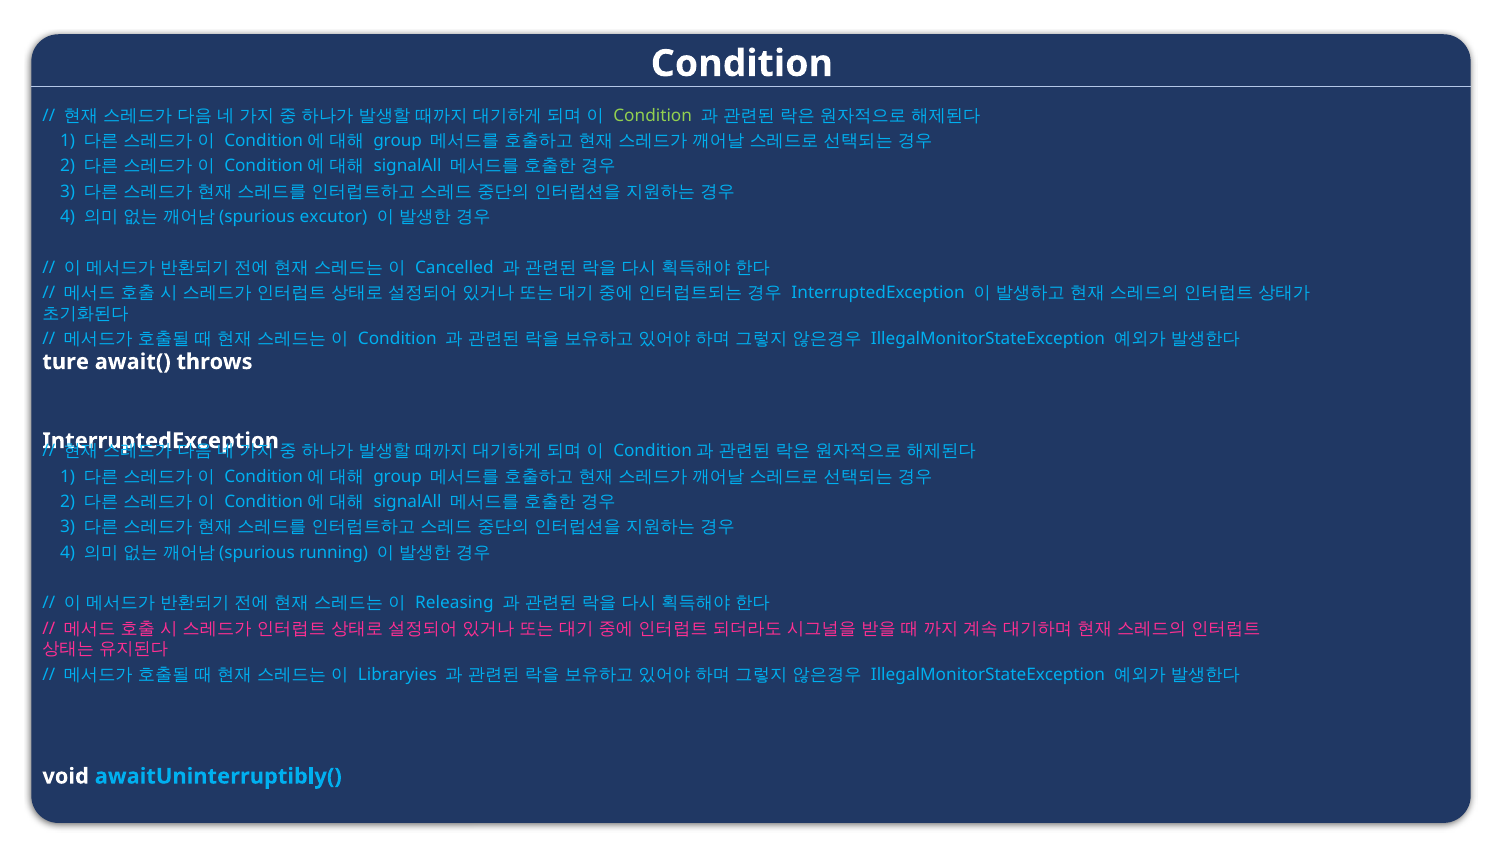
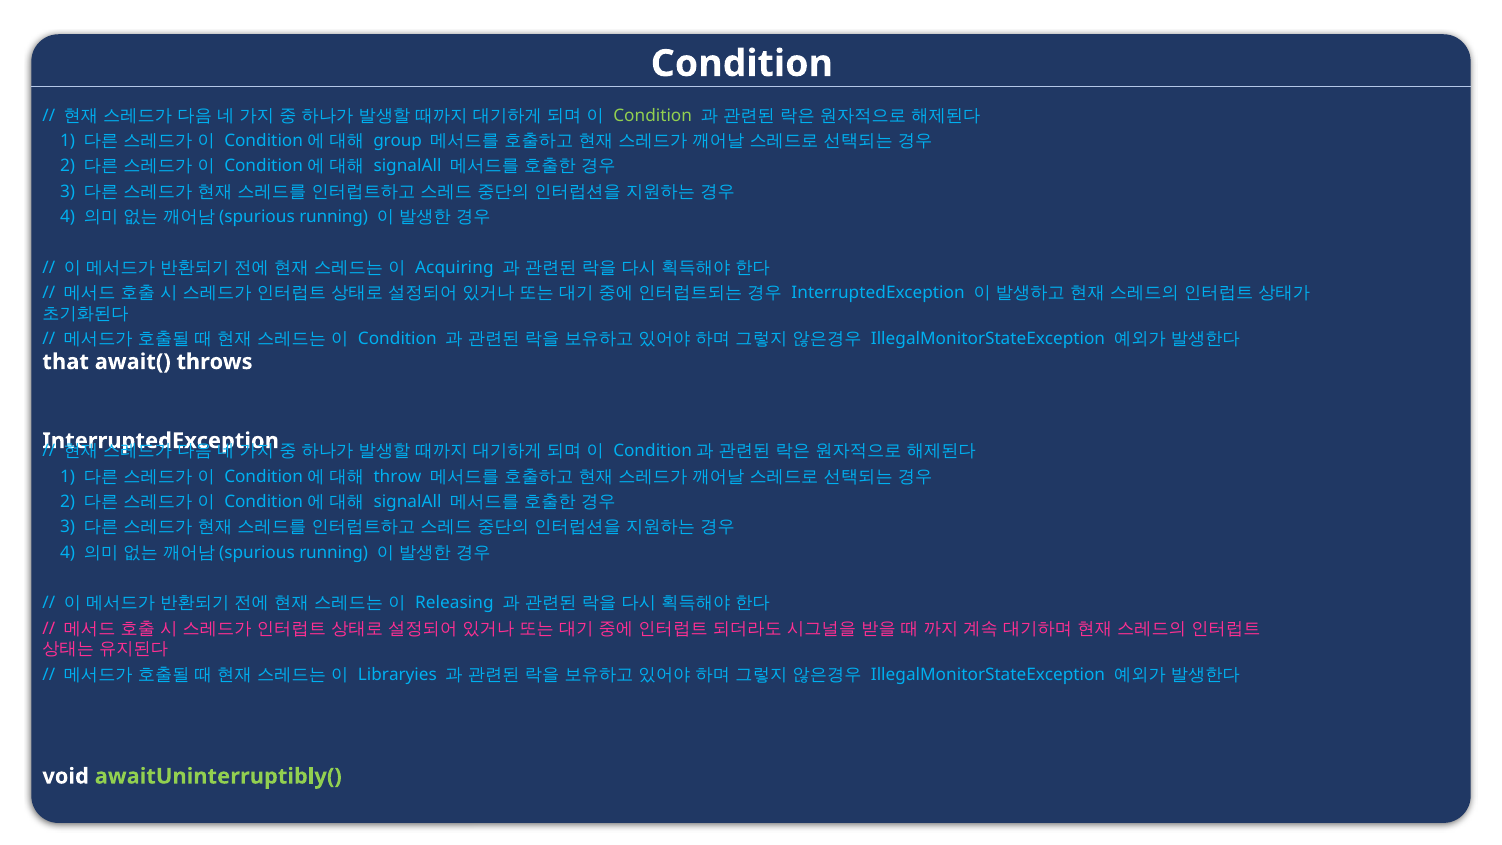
excutor at (333, 217): excutor -> running
Cancelled: Cancelled -> Acquiring
ture: ture -> that
group at (398, 476): group -> throw
awaitUninterruptibly( colour: light blue -> light green
